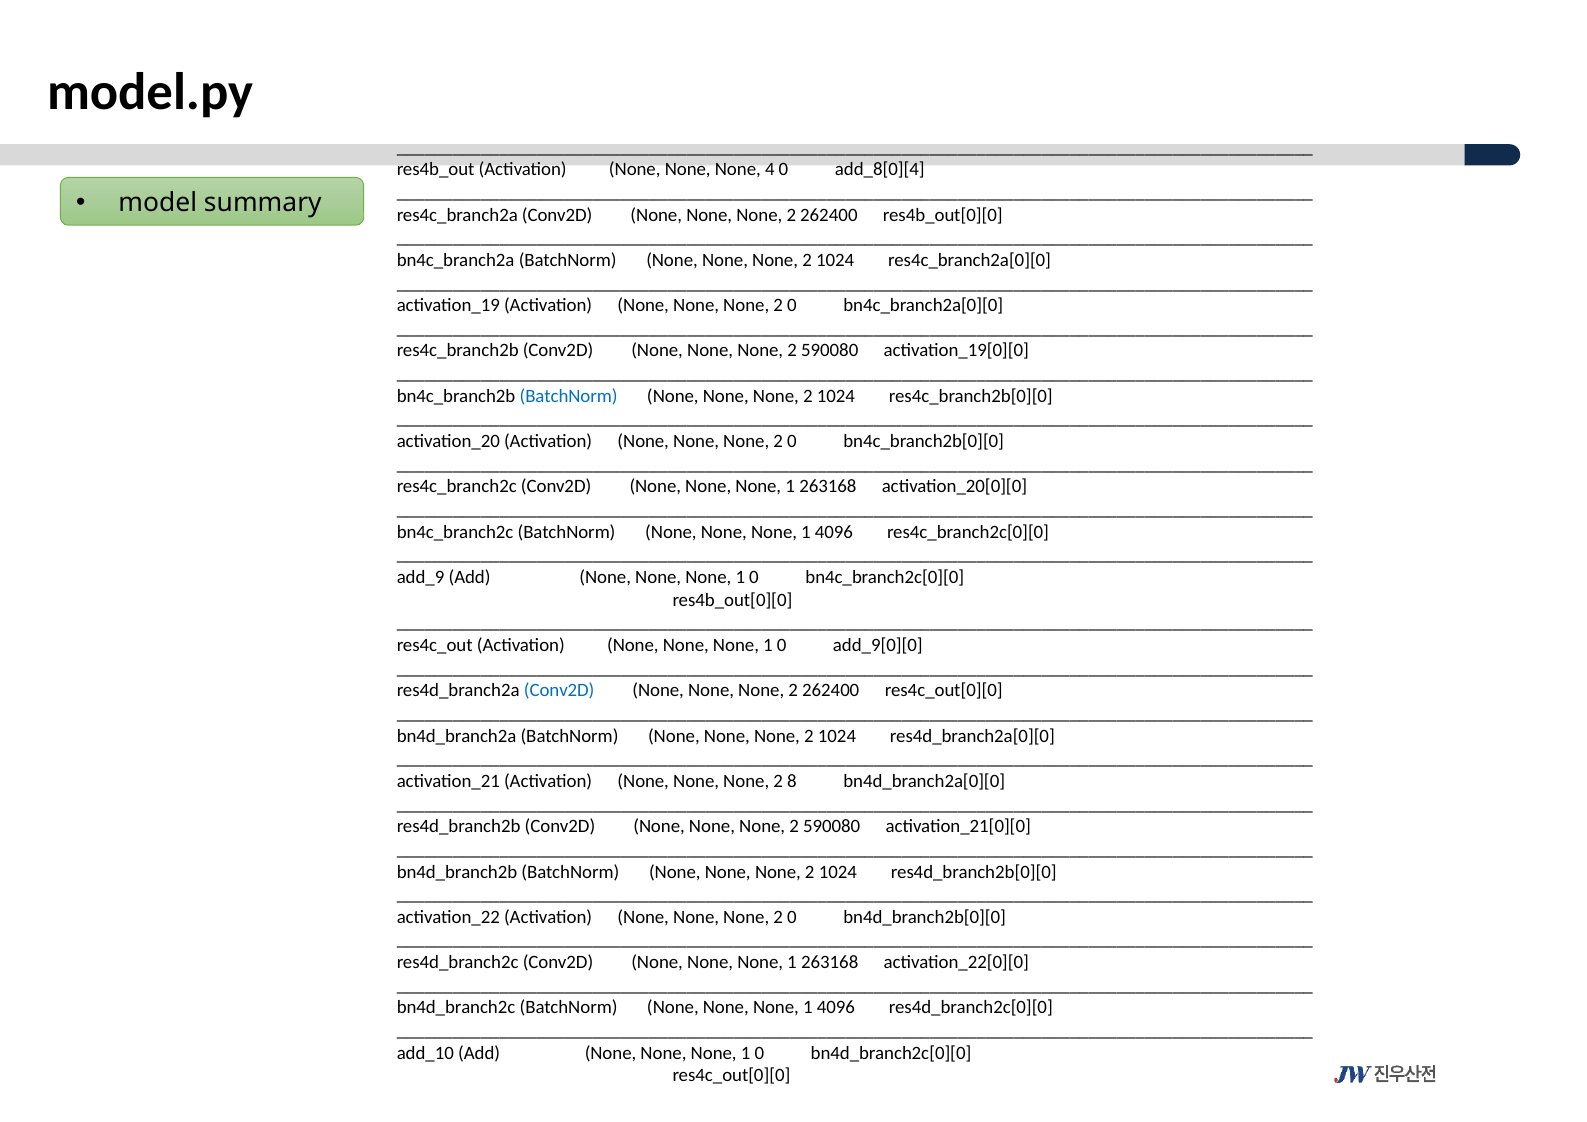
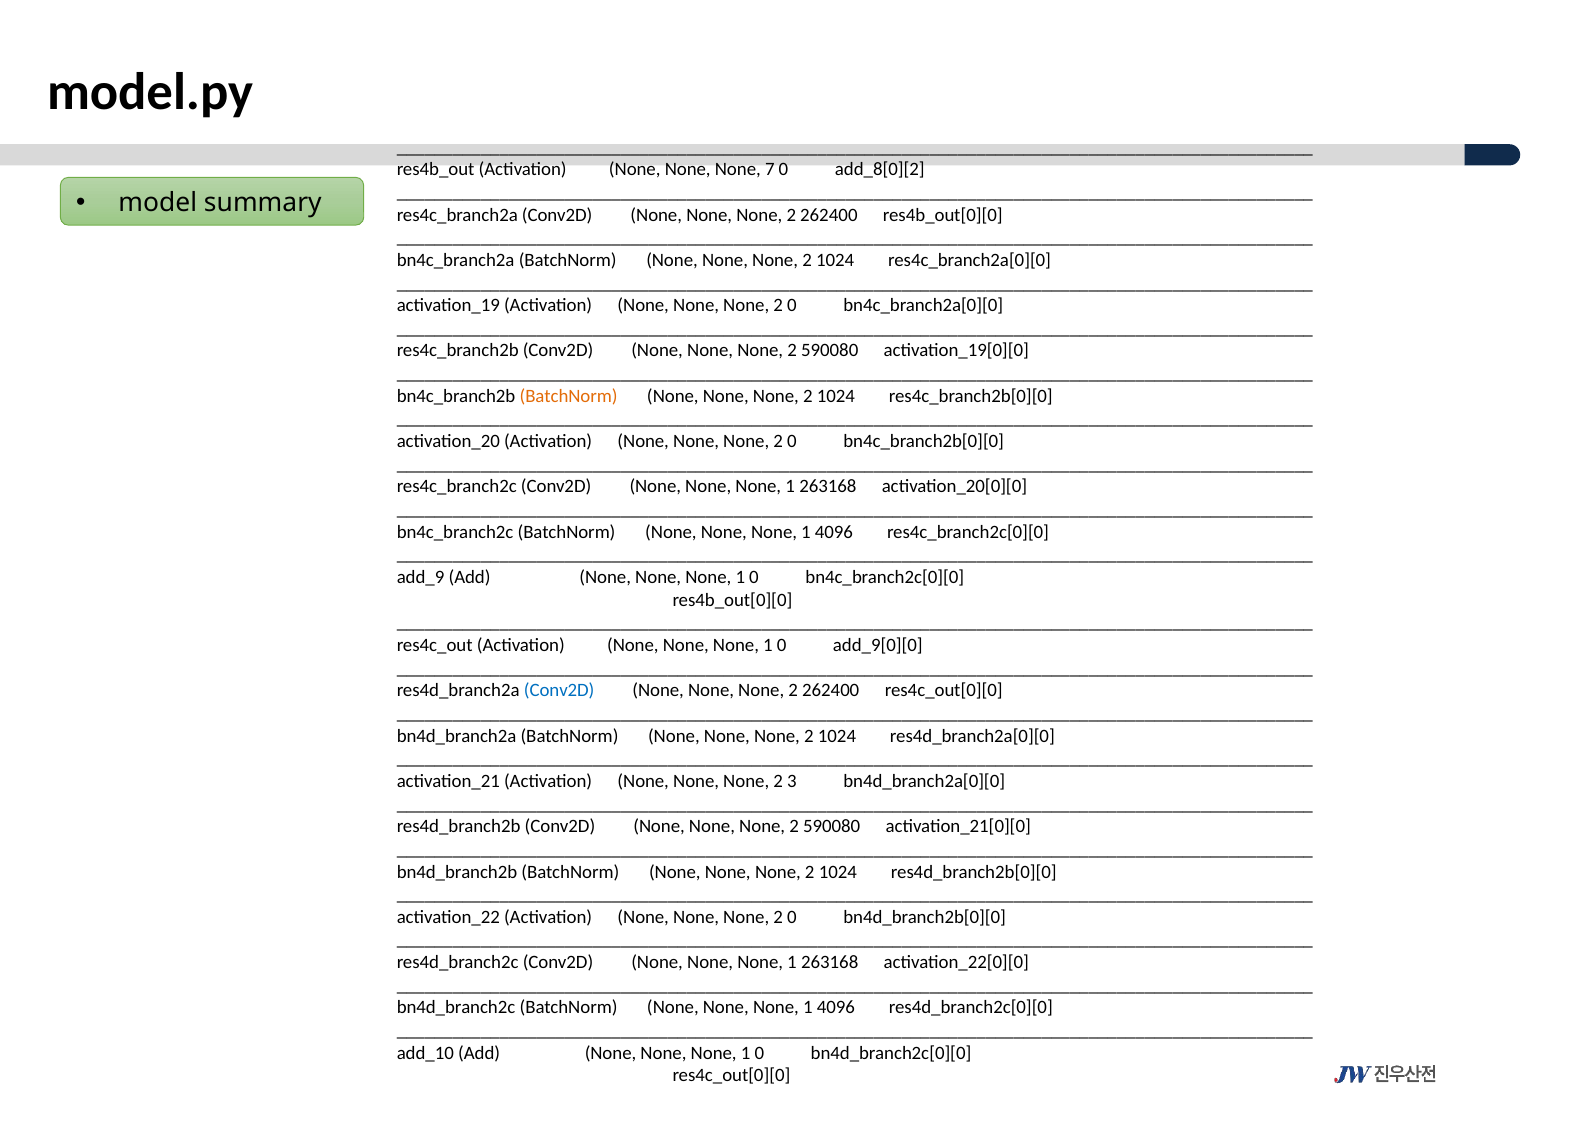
4: 4 -> 7
add_8[0][4: add_8[0][4 -> add_8[0][2
BatchNorm at (569, 396) colour: blue -> orange
8: 8 -> 3
